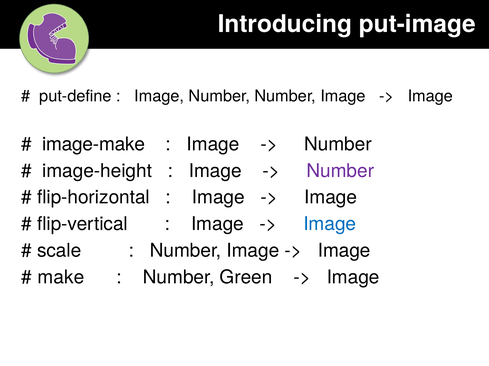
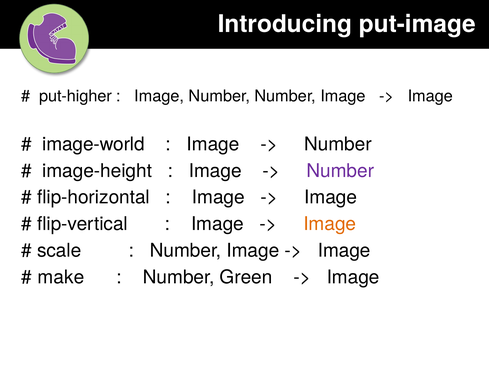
put-define: put-define -> put-higher
image-make: image-make -> image-world
Image at (330, 224) colour: blue -> orange
